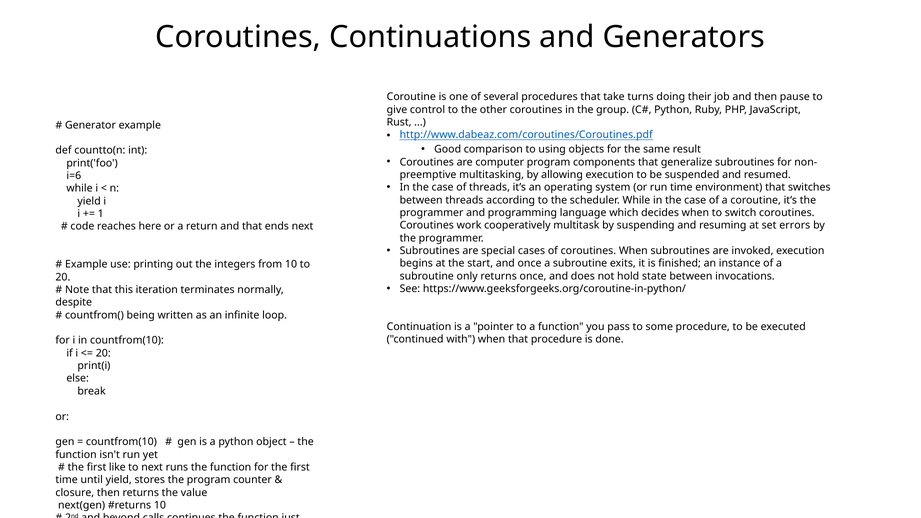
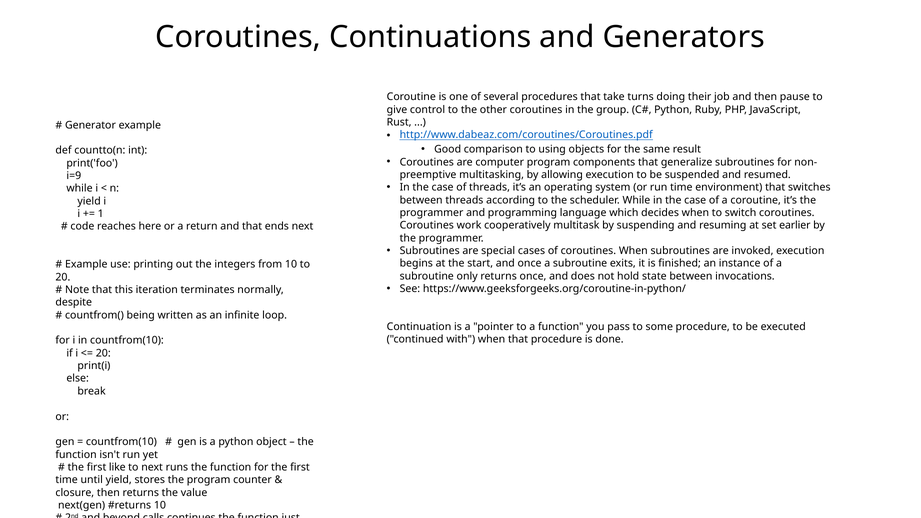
i=6: i=6 -> i=9
errors: errors -> earlier
